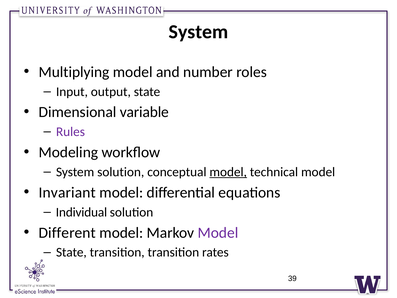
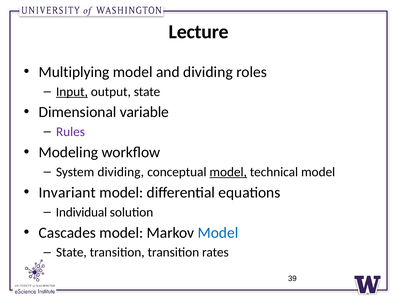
System at (199, 32): System -> Lecture
and number: number -> dividing
Input underline: none -> present
System solution: solution -> dividing
Different: Different -> Cascades
Model at (218, 232) colour: purple -> blue
